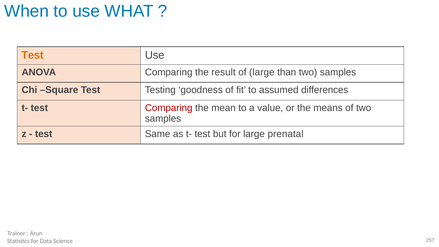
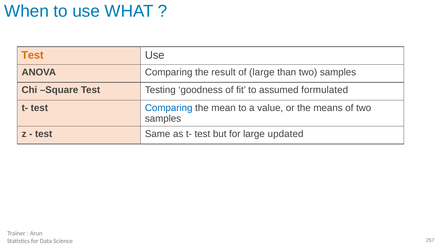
differences: differences -> formulated
Comparing at (169, 108) colour: red -> blue
prenatal: prenatal -> updated
